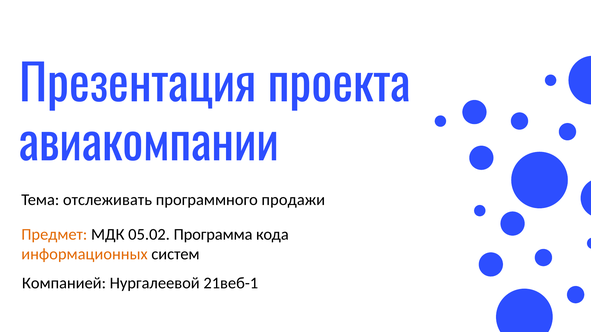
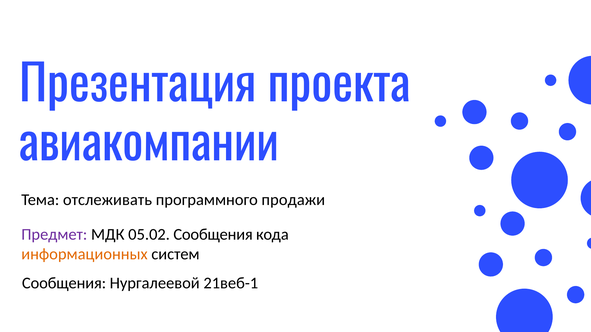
Предмет colour: orange -> purple
05.02 Программа: Программа -> Сообщения
Компанией at (64, 283): Компанией -> Сообщения
